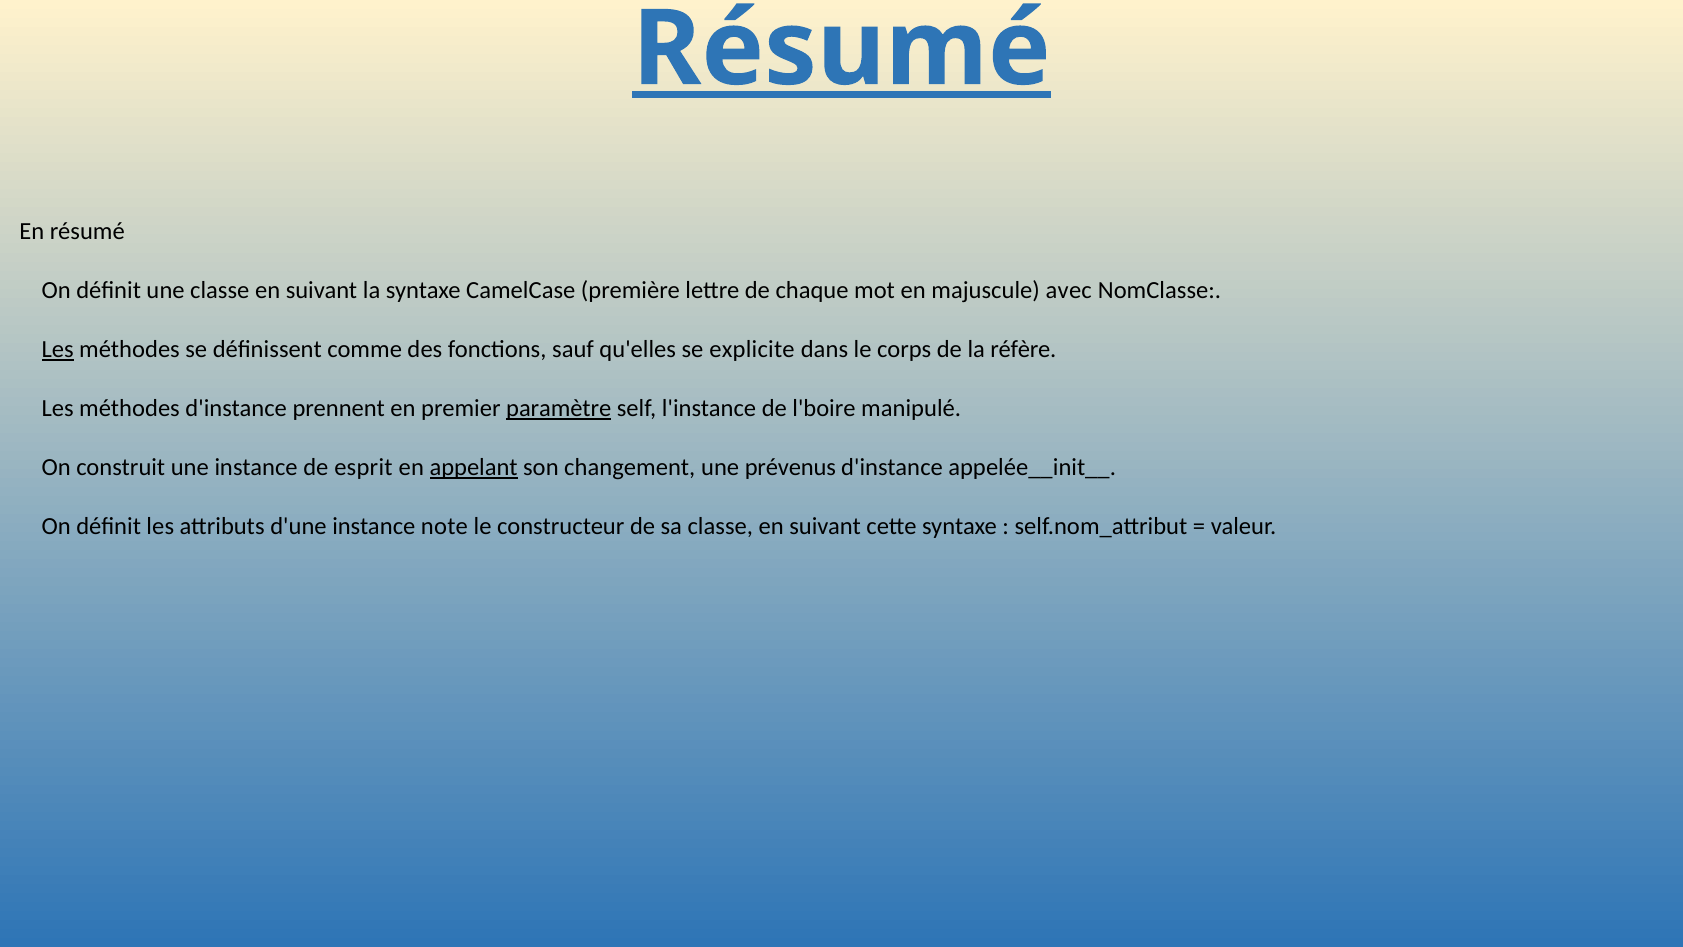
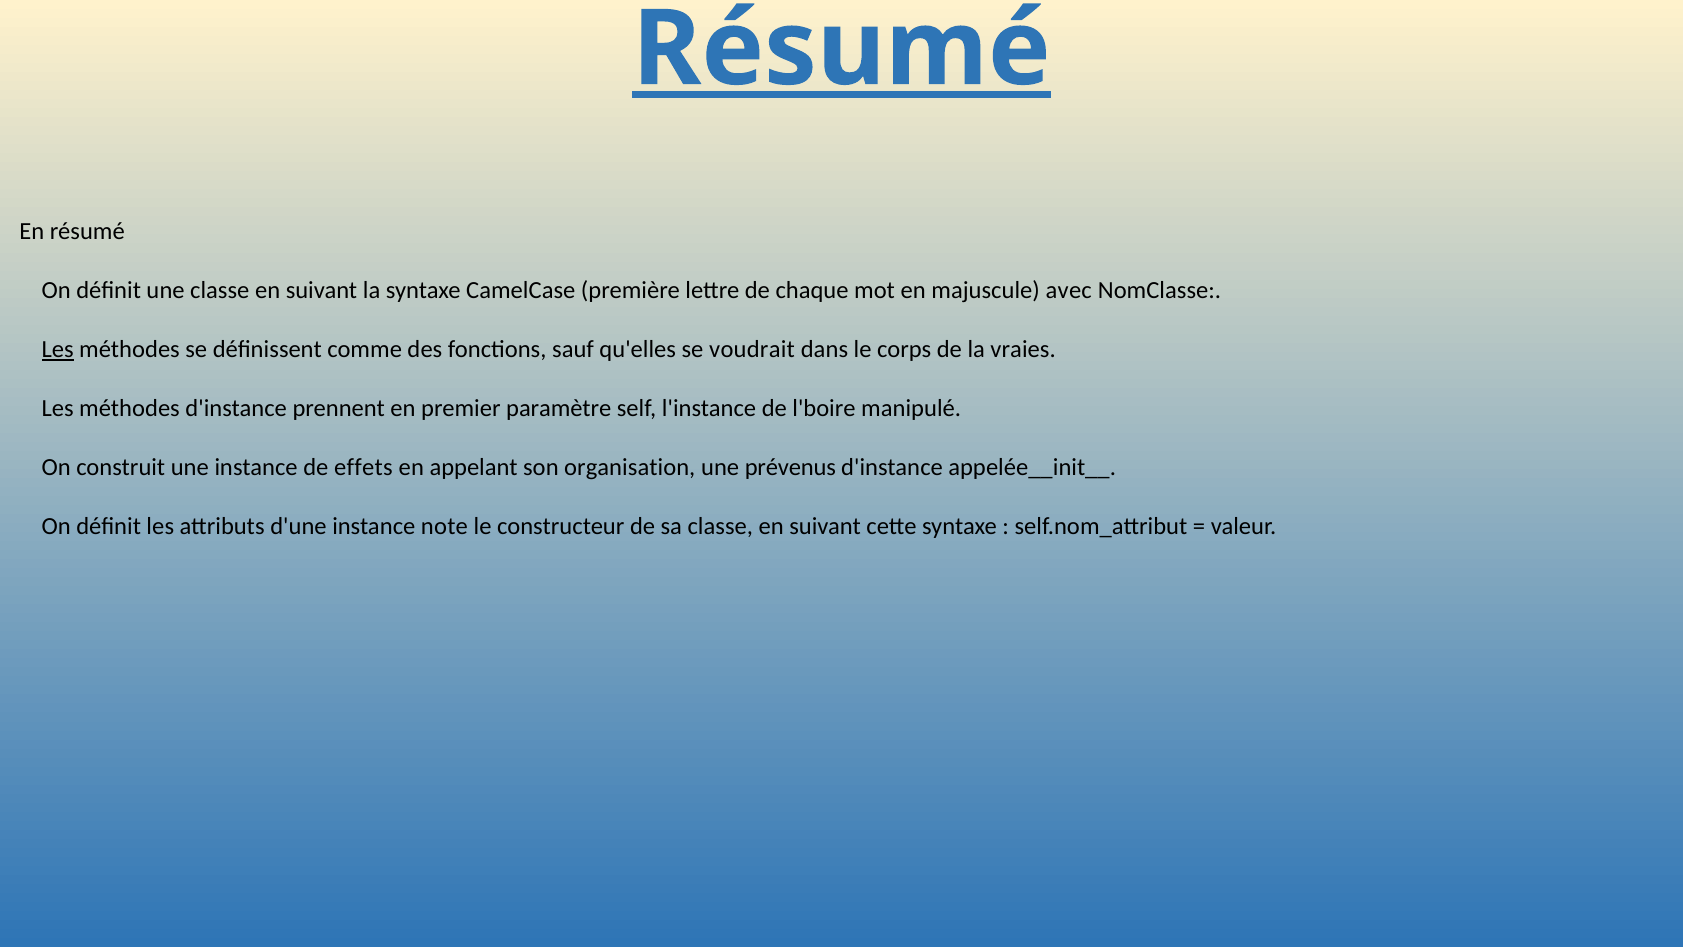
explicite: explicite -> voudrait
réfère: réfère -> vraies
paramètre underline: present -> none
esprit: esprit -> effets
appelant underline: present -> none
changement: changement -> organisation
